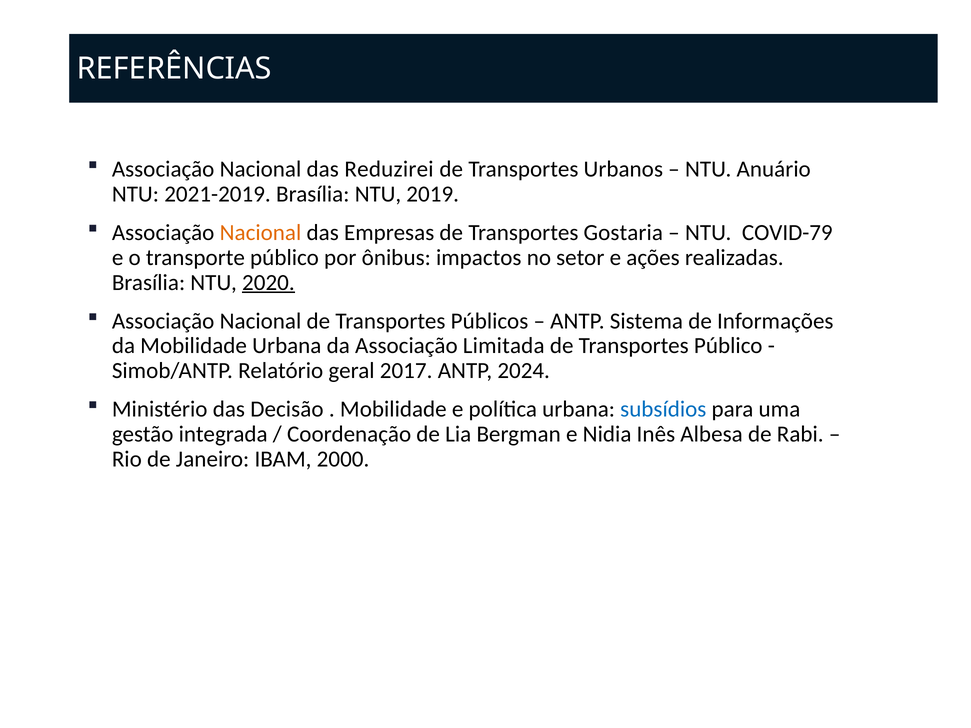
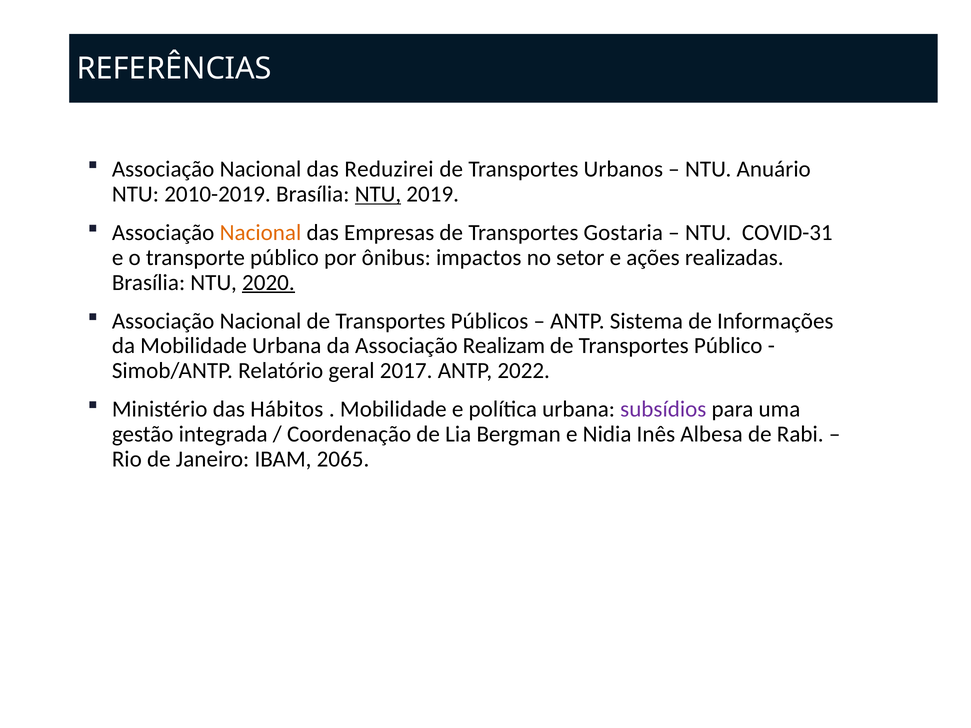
2021-2019: 2021-2019 -> 2010-2019
NTU at (378, 194) underline: none -> present
COVID-79: COVID-79 -> COVID-31
Limitada: Limitada -> Realizam
2024: 2024 -> 2022
Decisão: Decisão -> Hábitos
subsídios colour: blue -> purple
2000: 2000 -> 2065
